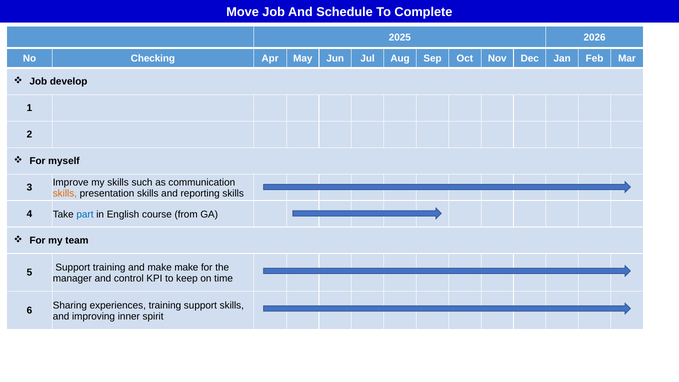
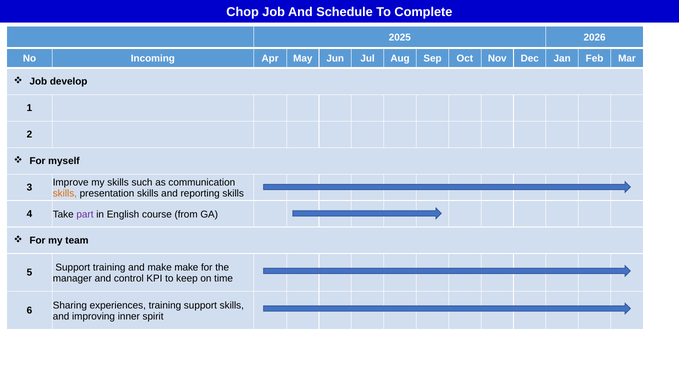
Move: Move -> Chop
Checking: Checking -> Incoming
part colour: blue -> purple
